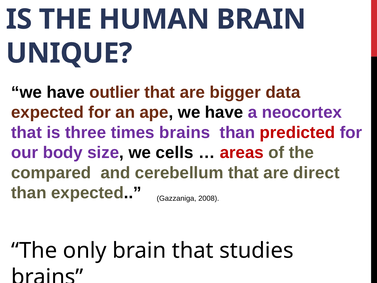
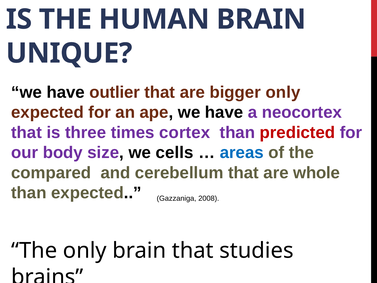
bigger data: data -> only
times brains: brains -> cortex
areas colour: red -> blue
direct: direct -> whole
